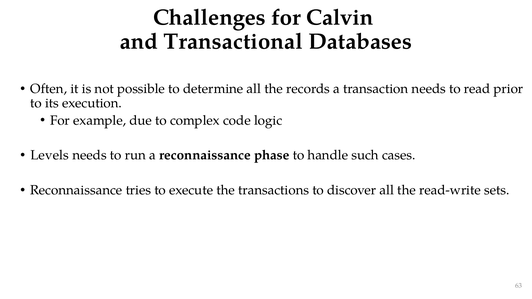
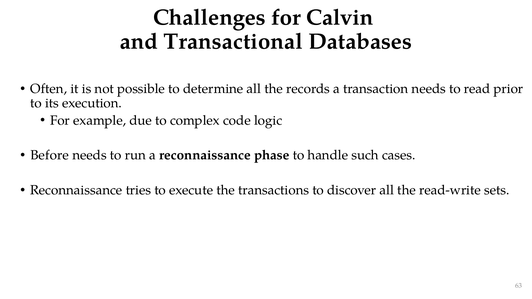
Levels: Levels -> Before
